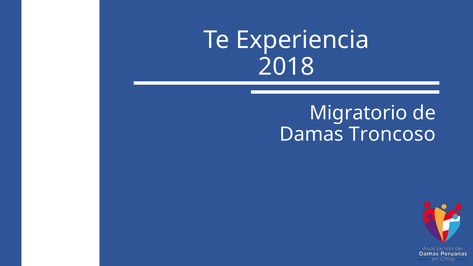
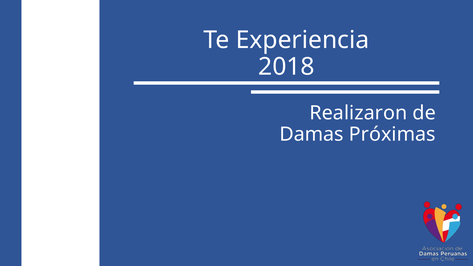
Migratorio: Migratorio -> Realizaron
Troncoso: Troncoso -> Próximas
